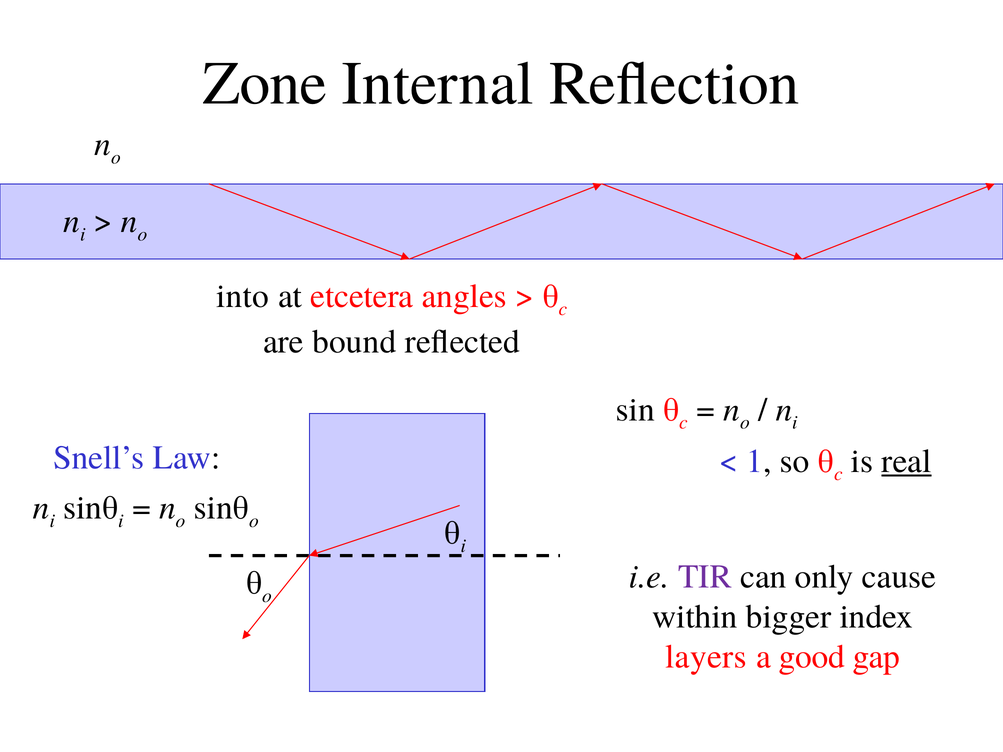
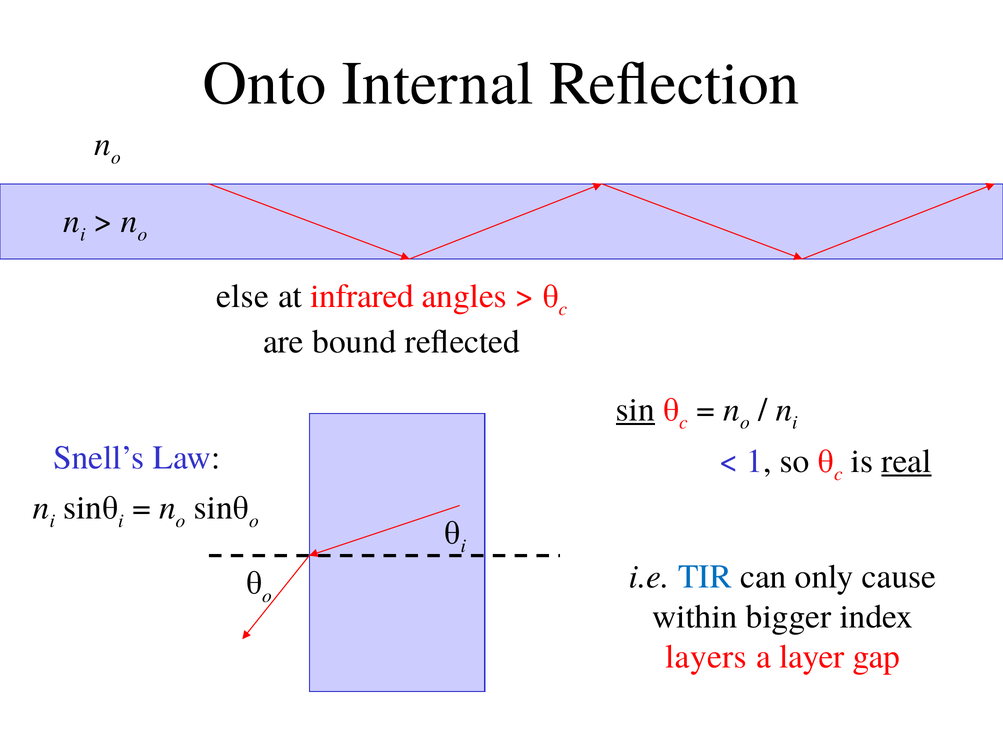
Zone: Zone -> Onto
into: into -> else
etcetera: etcetera -> infrared
sin underline: none -> present
TIR colour: purple -> blue
good: good -> layer
